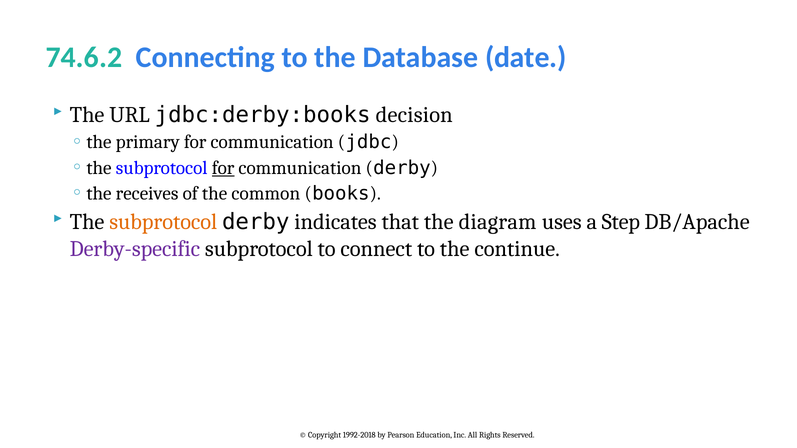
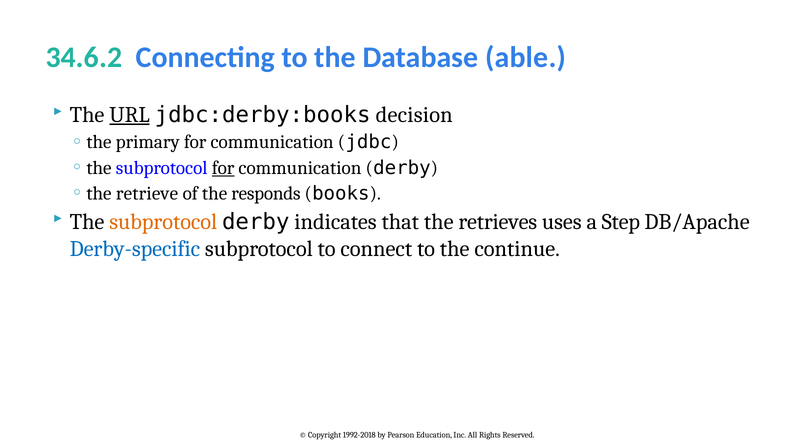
74.6.2: 74.6.2 -> 34.6.2
date: date -> able
URL underline: none -> present
receives: receives -> retrieve
common: common -> responds
diagram: diagram -> retrieves
Derby-specific colour: purple -> blue
